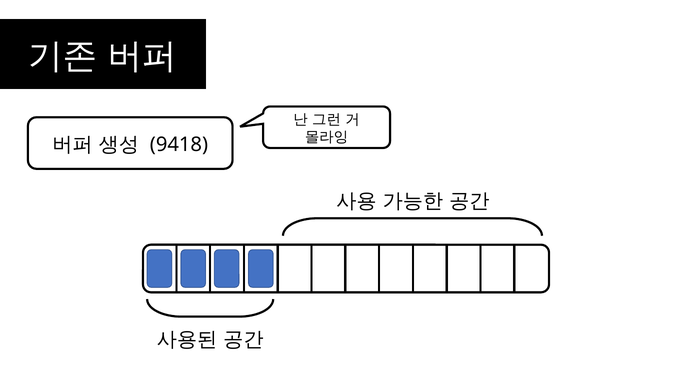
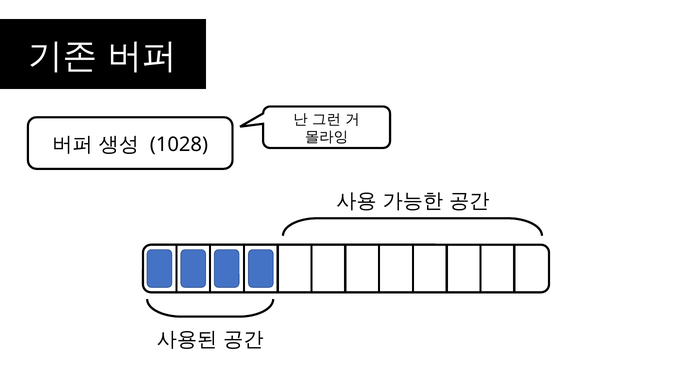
9418: 9418 -> 1028
